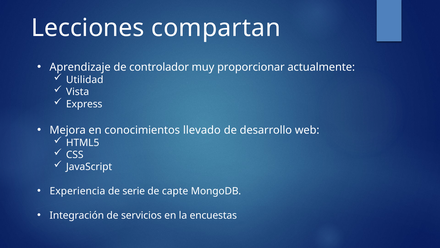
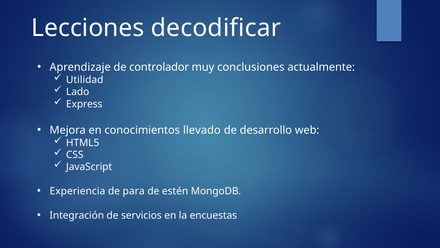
compartan: compartan -> decodificar
proporcionar: proporcionar -> conclusiones
Vista: Vista -> Lado
serie: serie -> para
capte: capte -> estén
